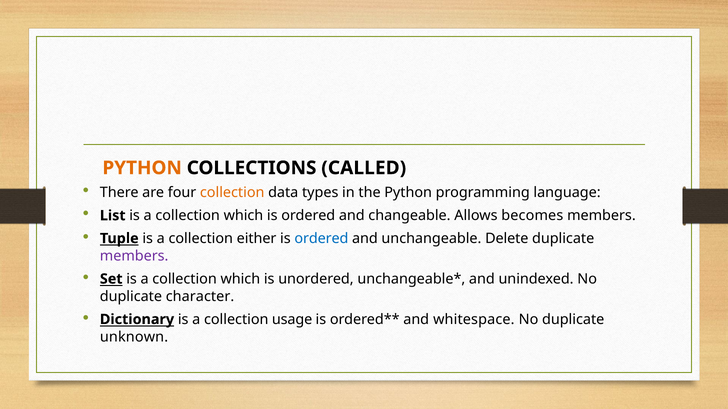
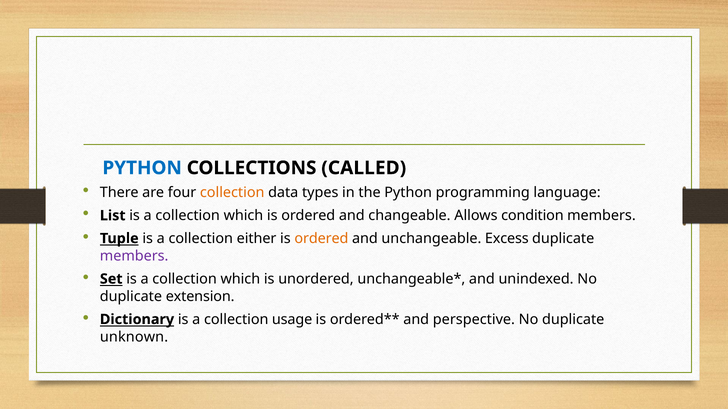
PYTHON at (142, 168) colour: orange -> blue
becomes: becomes -> condition
ordered at (321, 239) colour: blue -> orange
Delete: Delete -> Excess
character: character -> extension
whitespace: whitespace -> perspective
